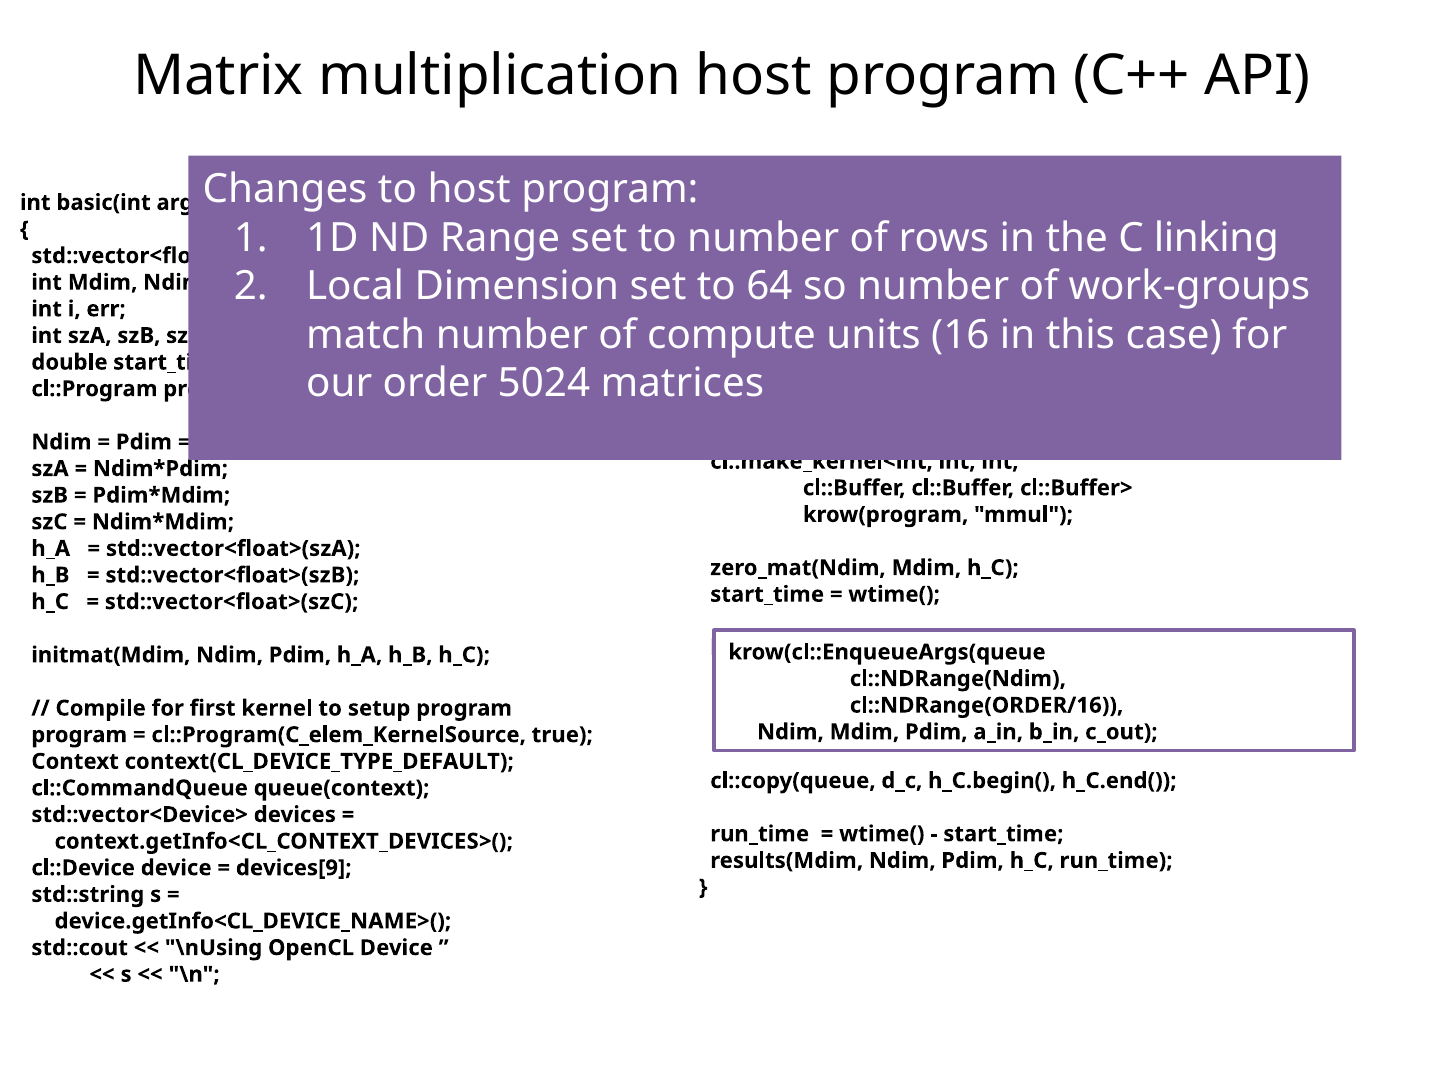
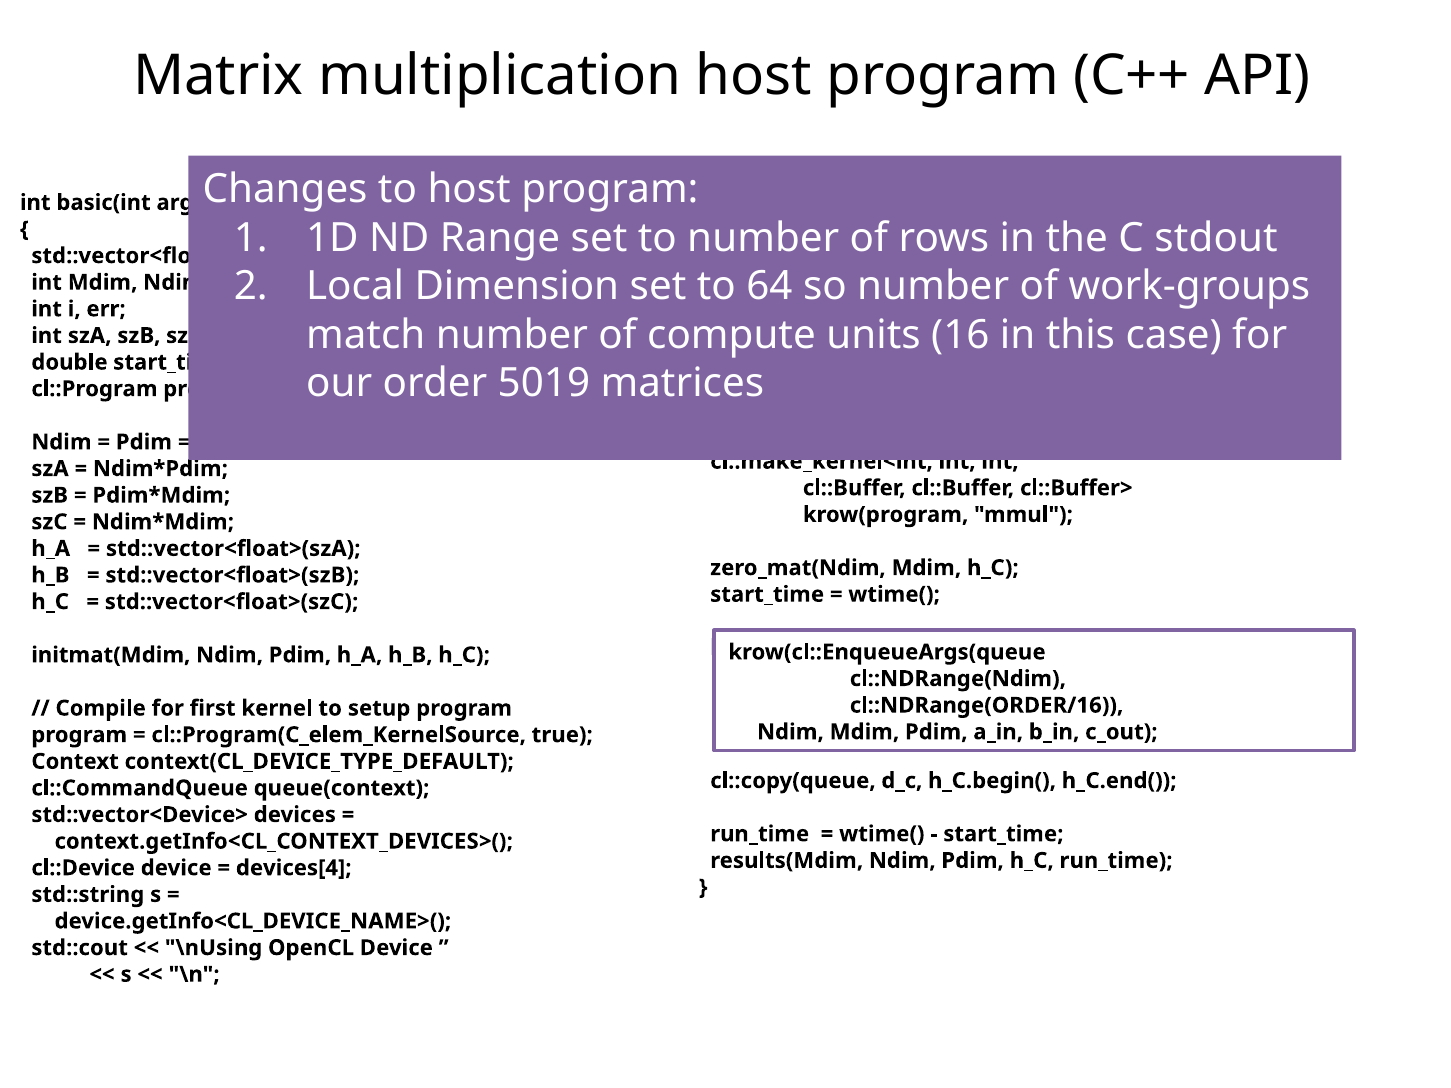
linking: linking -> stdout
5024: 5024 -> 5019
devices[9: devices[9 -> devices[4
